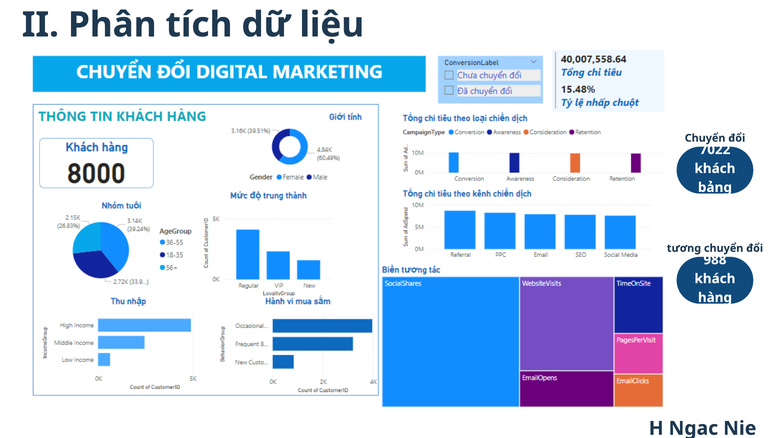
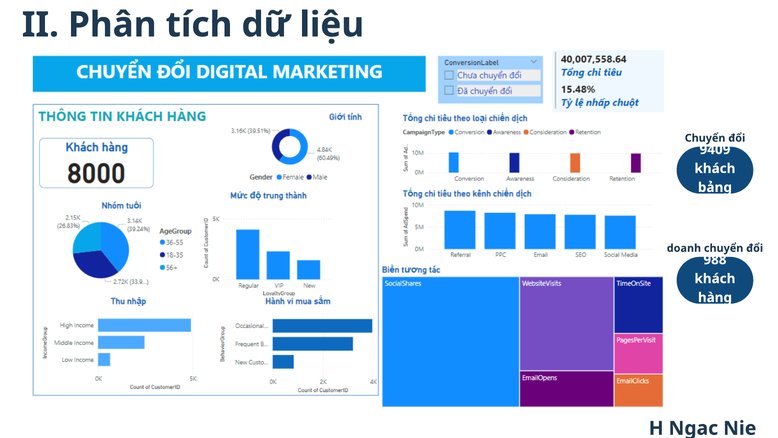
7022: 7022 -> 9409
tương: tương -> doanh
